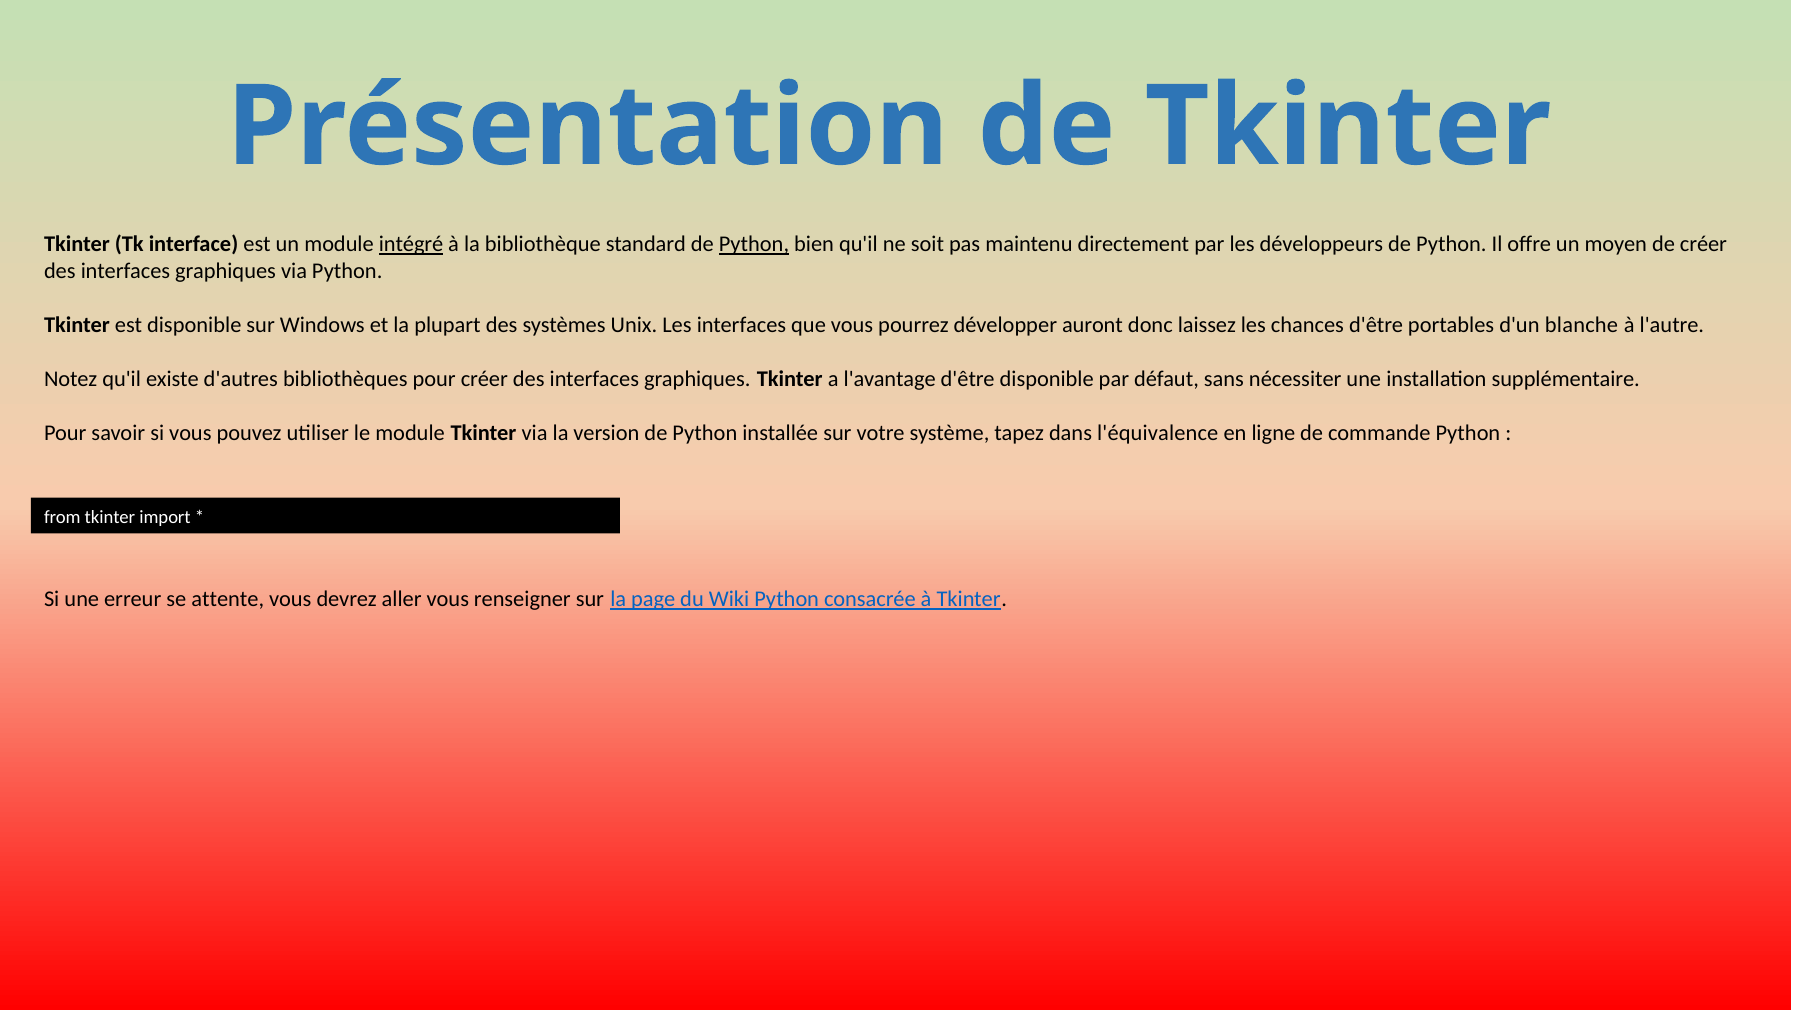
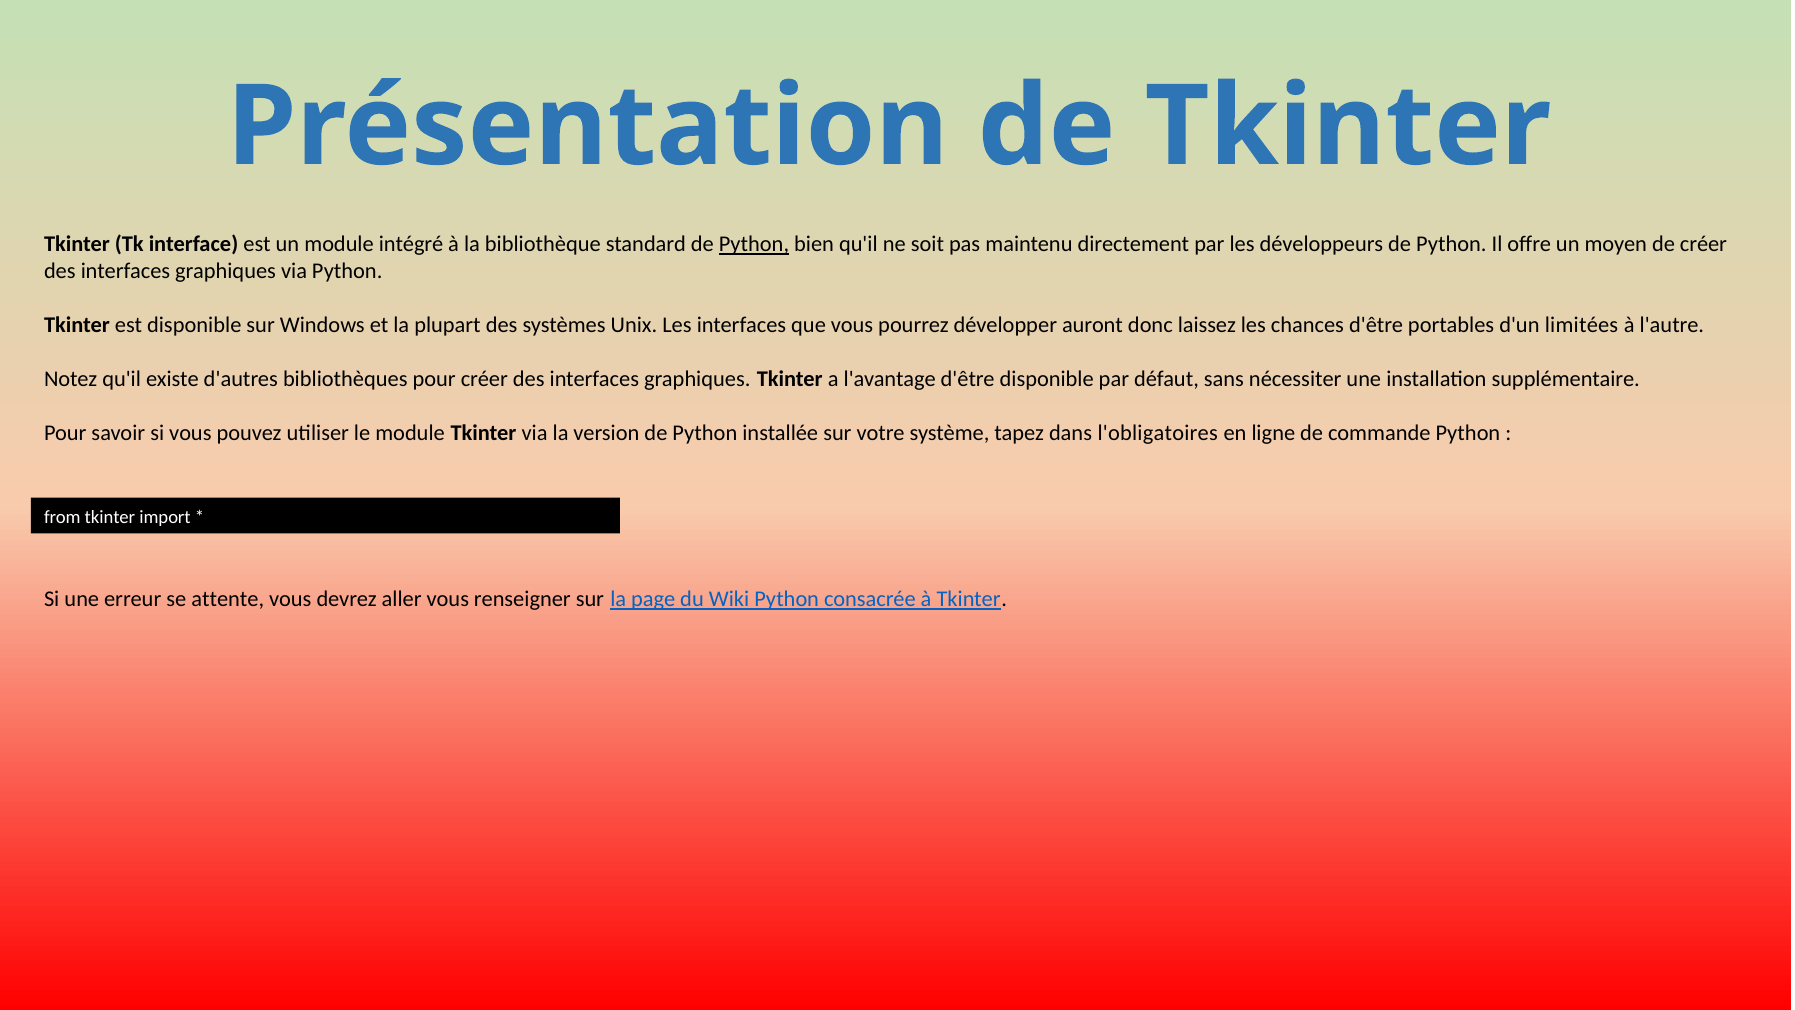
intégré underline: present -> none
blanche: blanche -> limitées
l'équivalence: l'équivalence -> l'obligatoires
